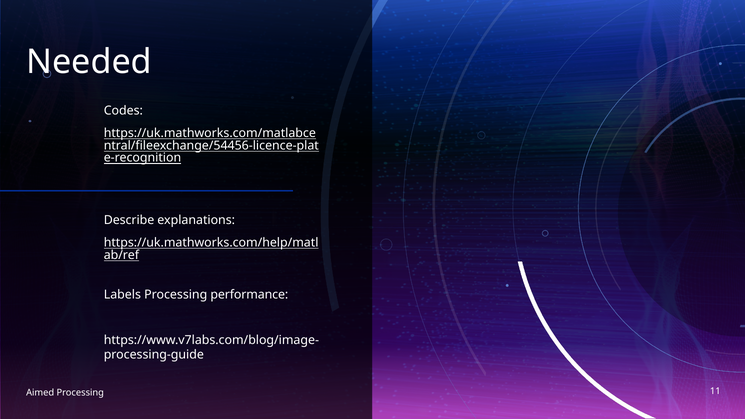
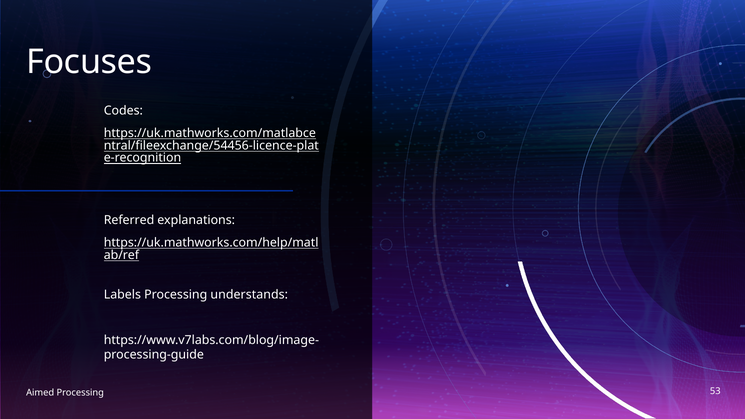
Needed: Needed -> Focuses
Describe: Describe -> Referred
performance: performance -> understands
11: 11 -> 53
